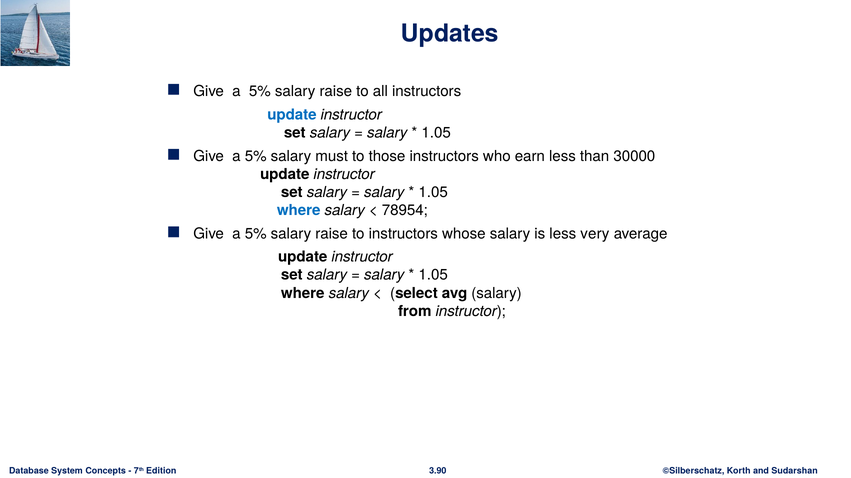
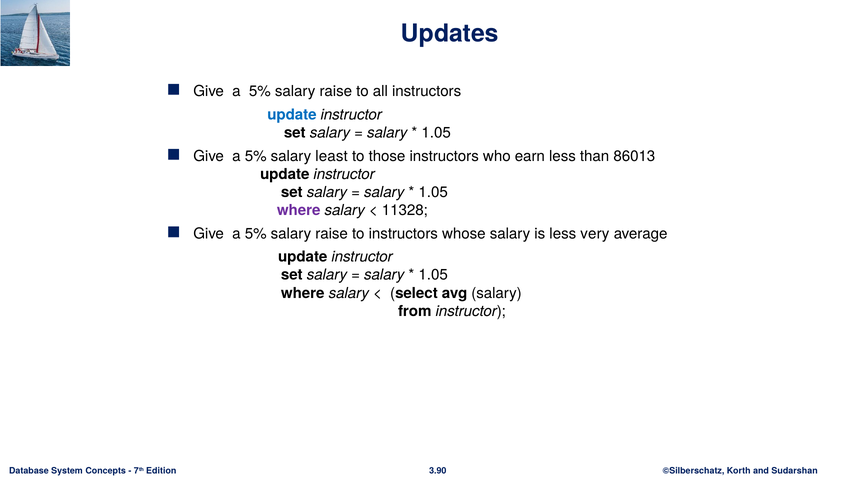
must: must -> least
30000: 30000 -> 86013
where at (299, 211) colour: blue -> purple
78954: 78954 -> 11328
